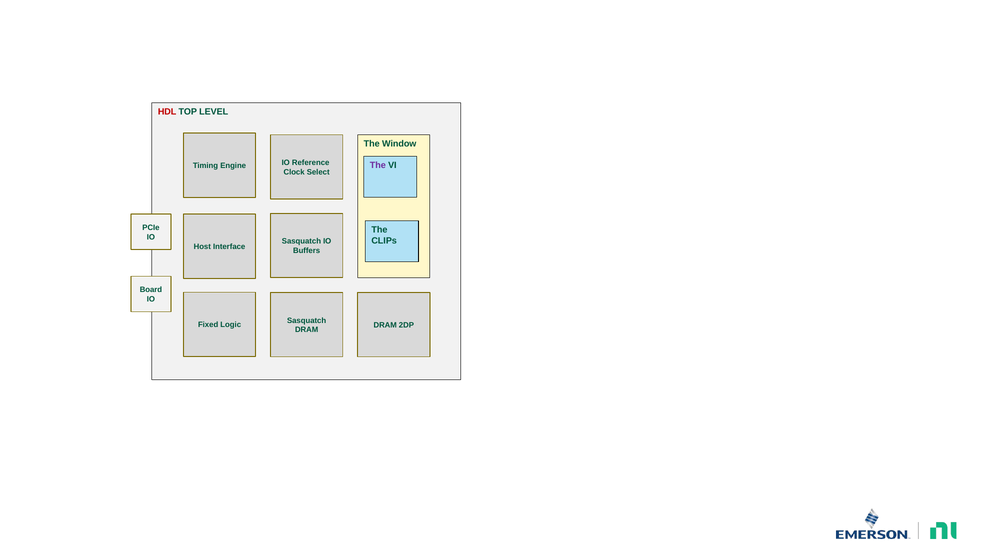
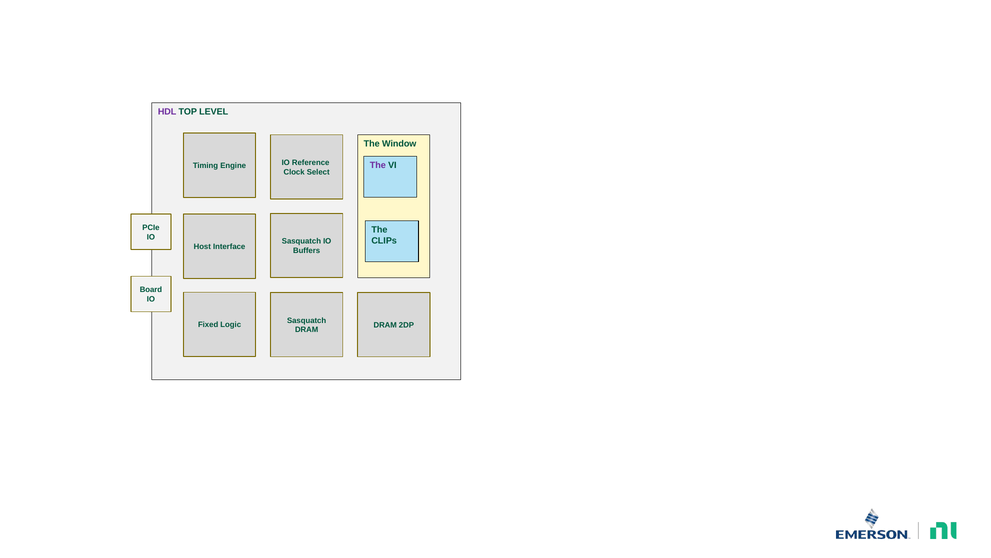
HDL colour: red -> purple
